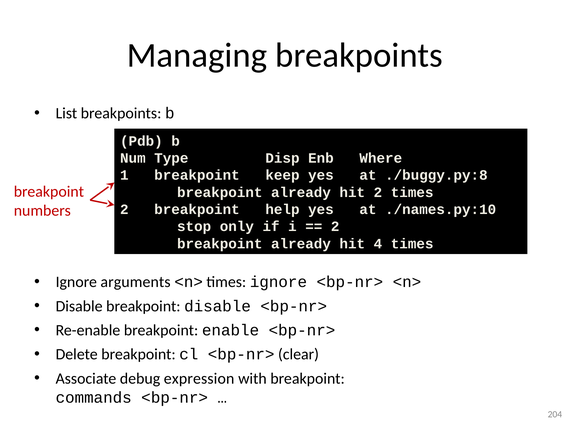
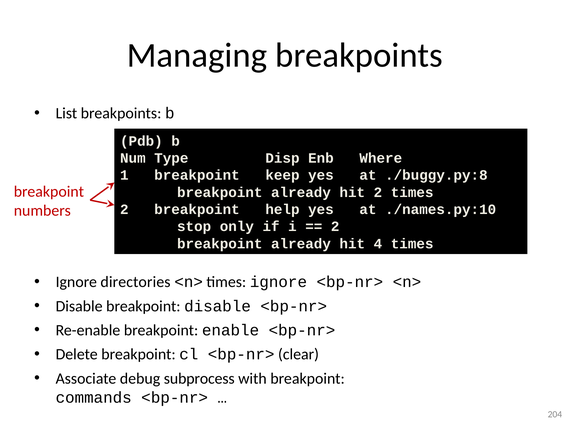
arguments: arguments -> directories
expression: expression -> subprocess
